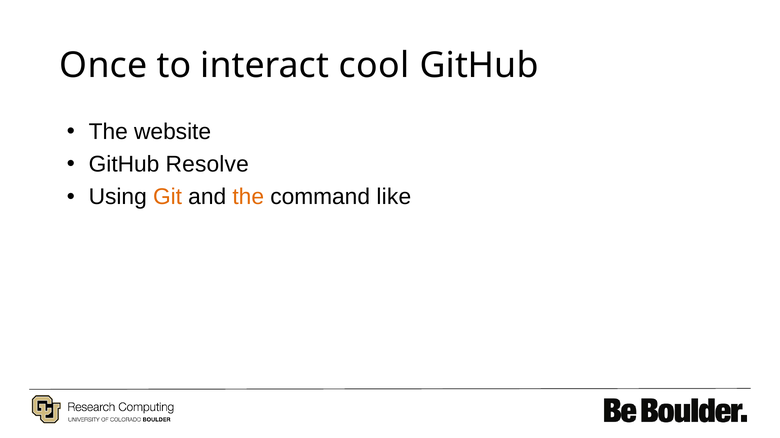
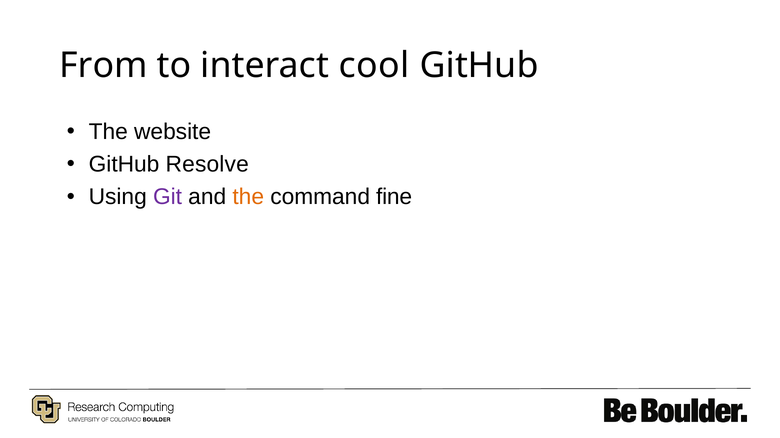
Once: Once -> From
Git colour: orange -> purple
like: like -> fine
